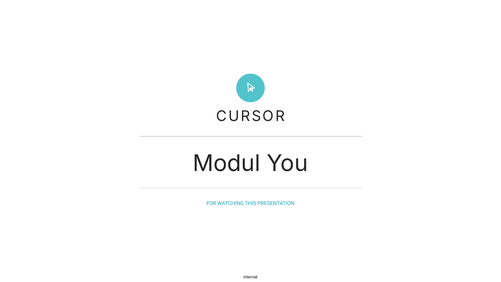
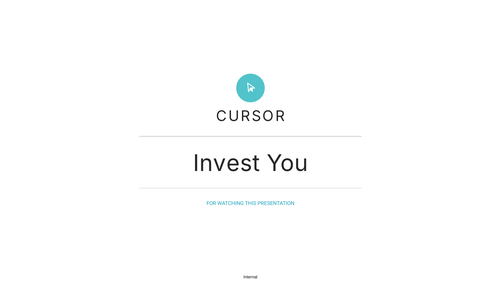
Modul: Modul -> Invest
